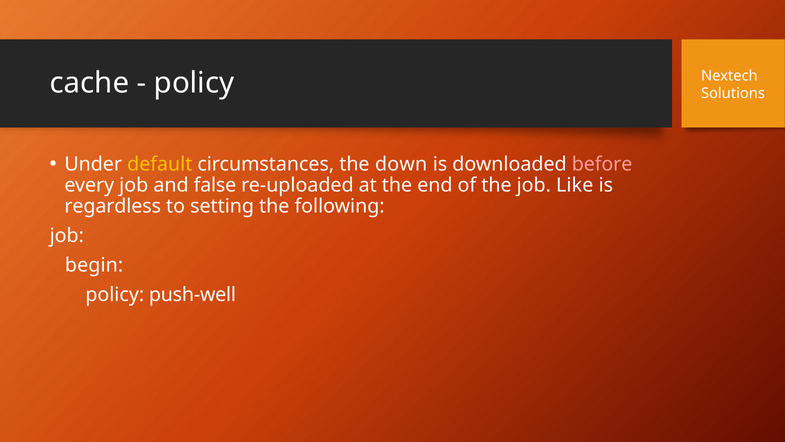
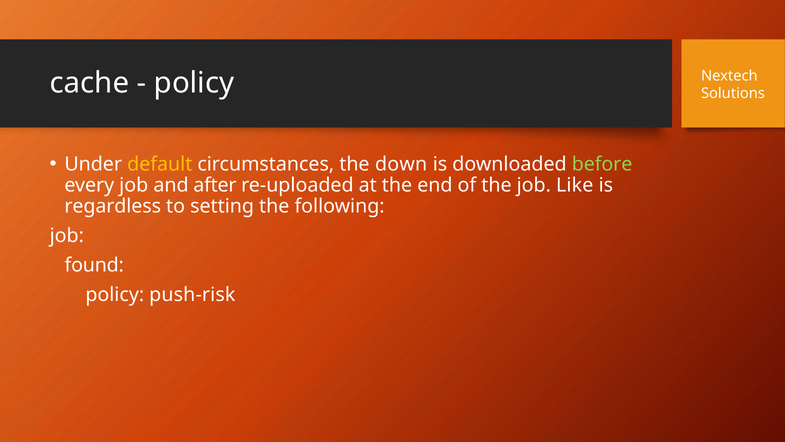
before colour: pink -> light green
false: false -> after
begin: begin -> found
push-well: push-well -> push-risk
